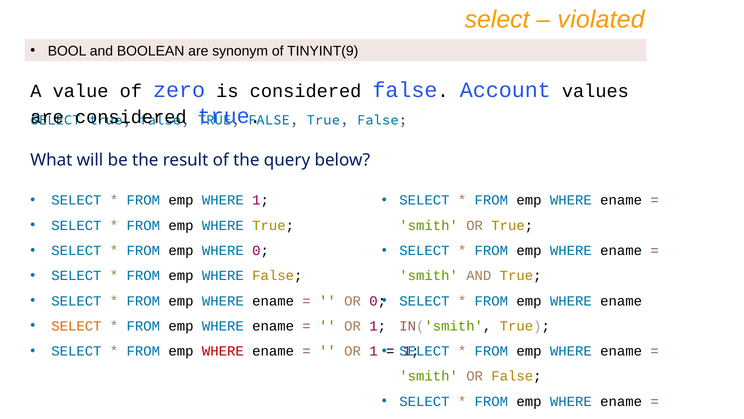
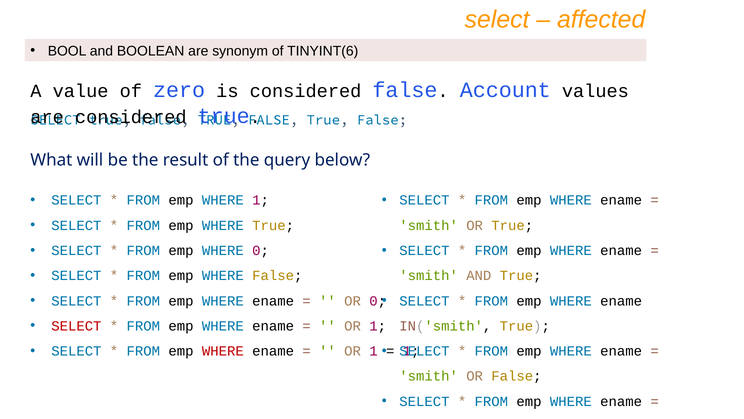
violated: violated -> affected
TINYINT(9: TINYINT(9 -> TINYINT(6
SELECT at (76, 326) colour: orange -> red
